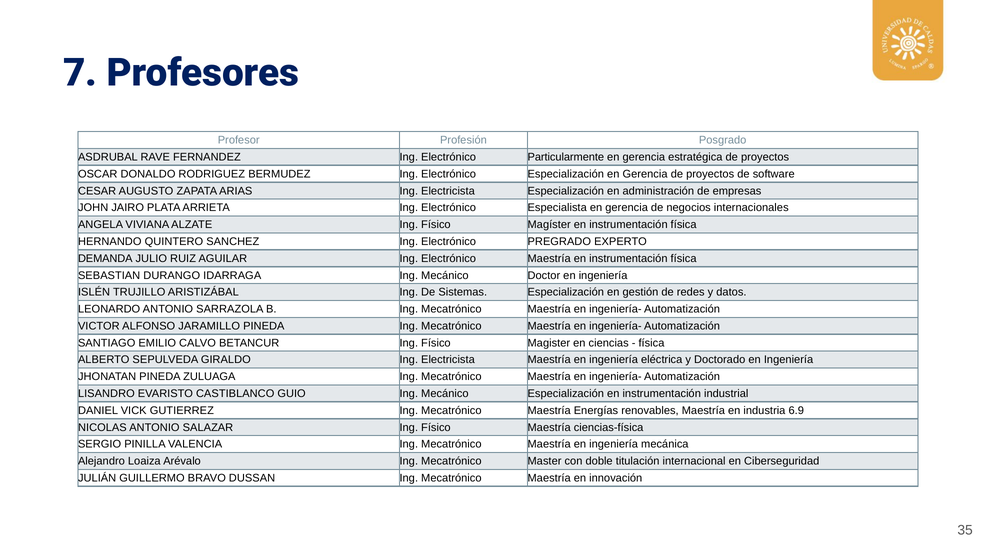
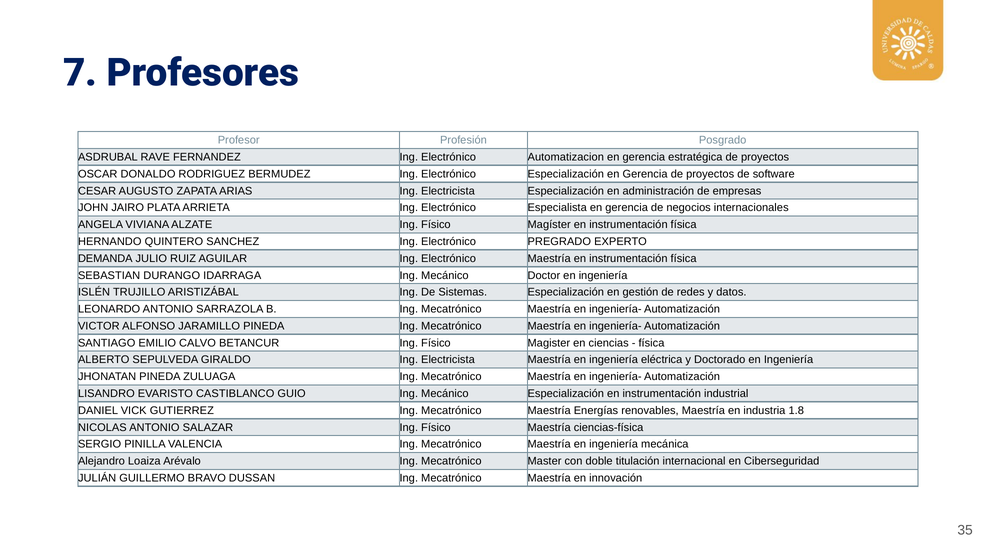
Particularmente: Particularmente -> Automatizacion
6.9: 6.9 -> 1.8
